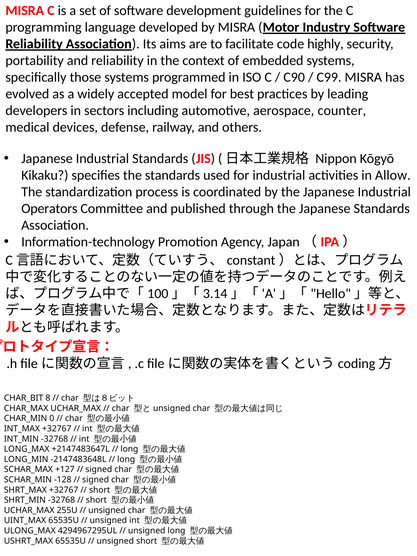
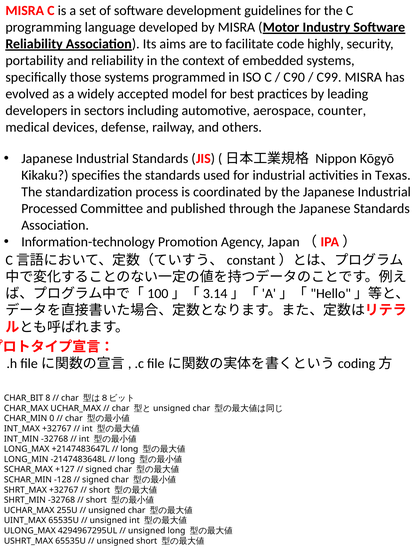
Allow: Allow -> Texas
Operators: Operators -> Processed
